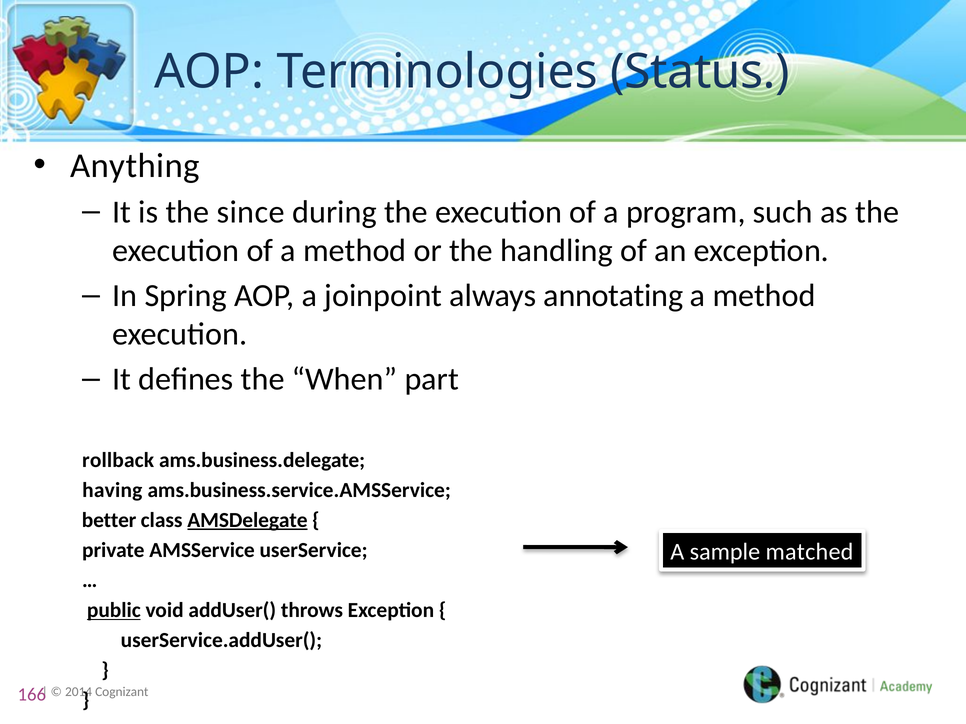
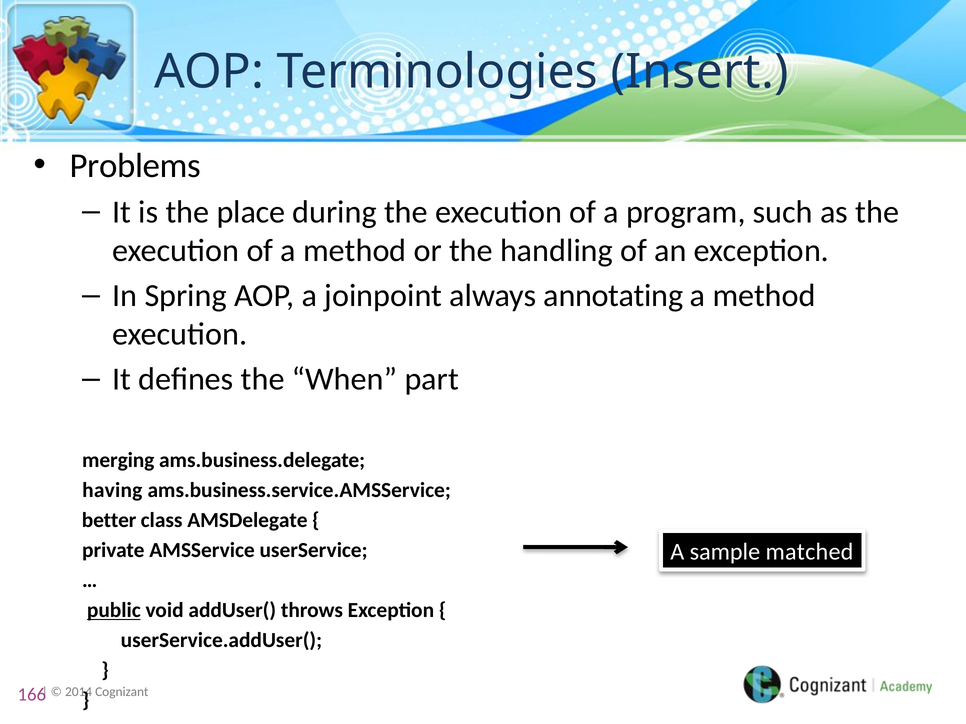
Status: Status -> Insert
Anything: Anything -> Problems
since: since -> place
rollback: rollback -> merging
AMSDelegate underline: present -> none
